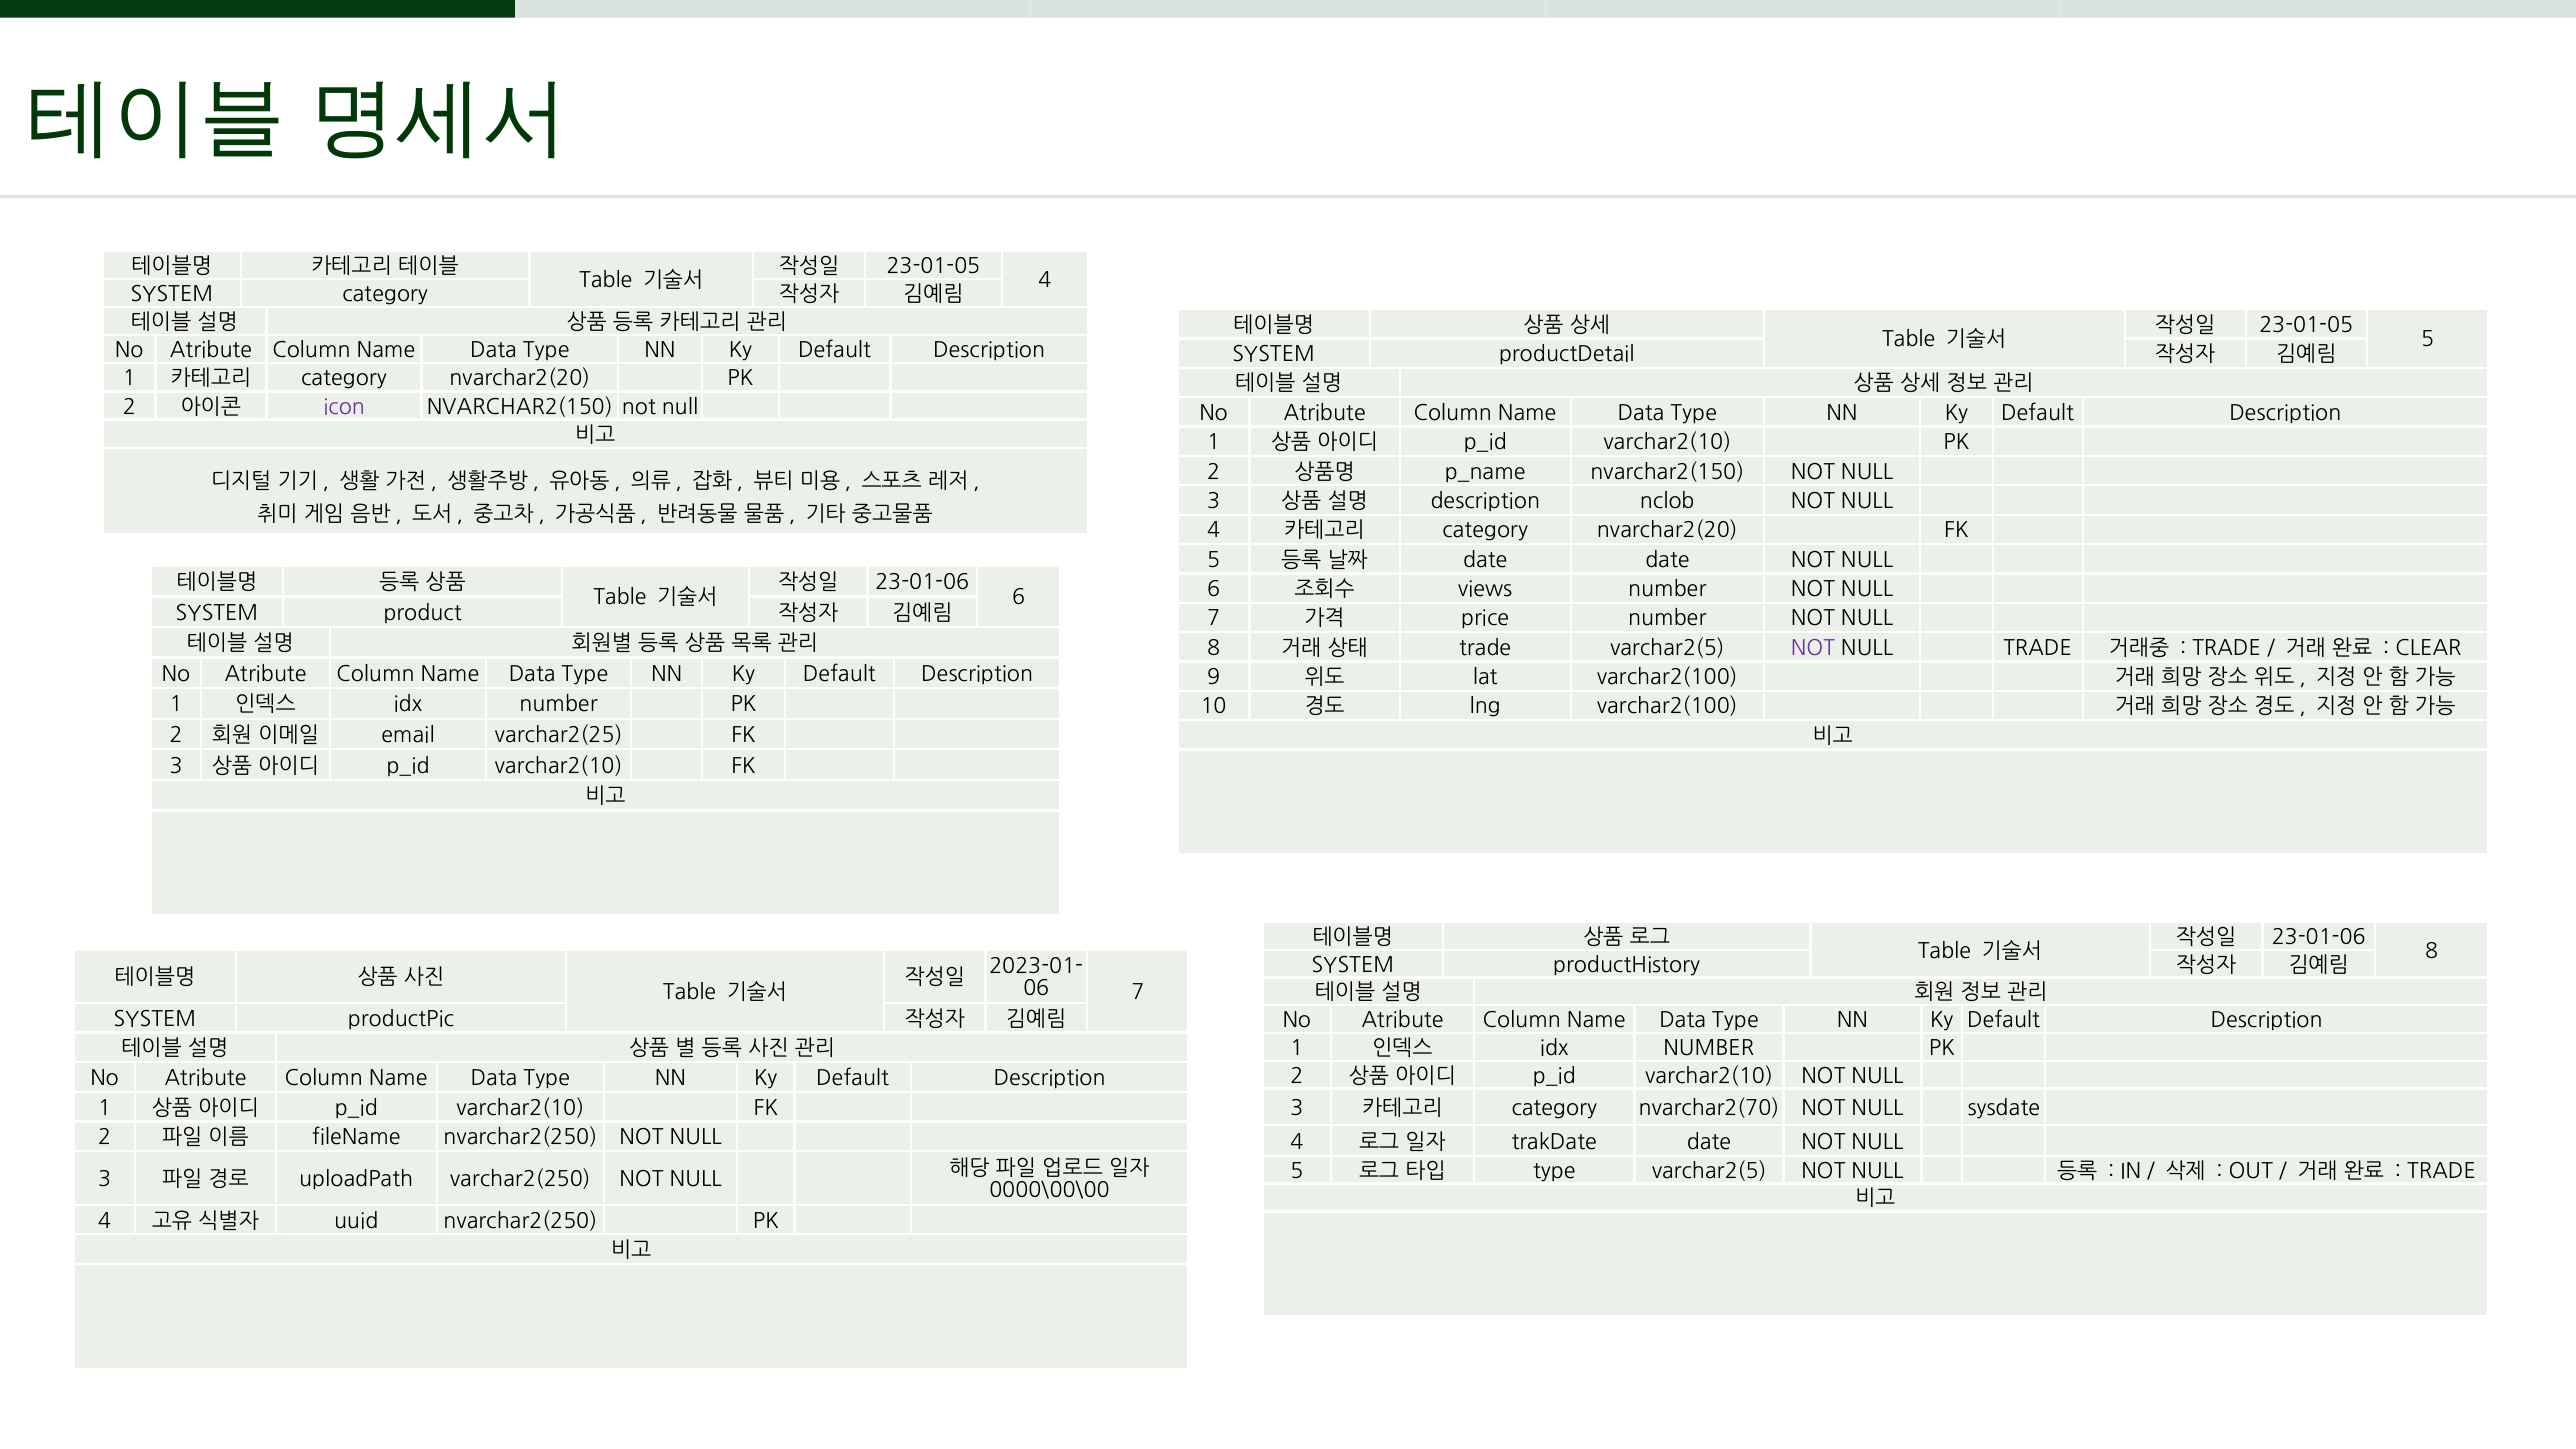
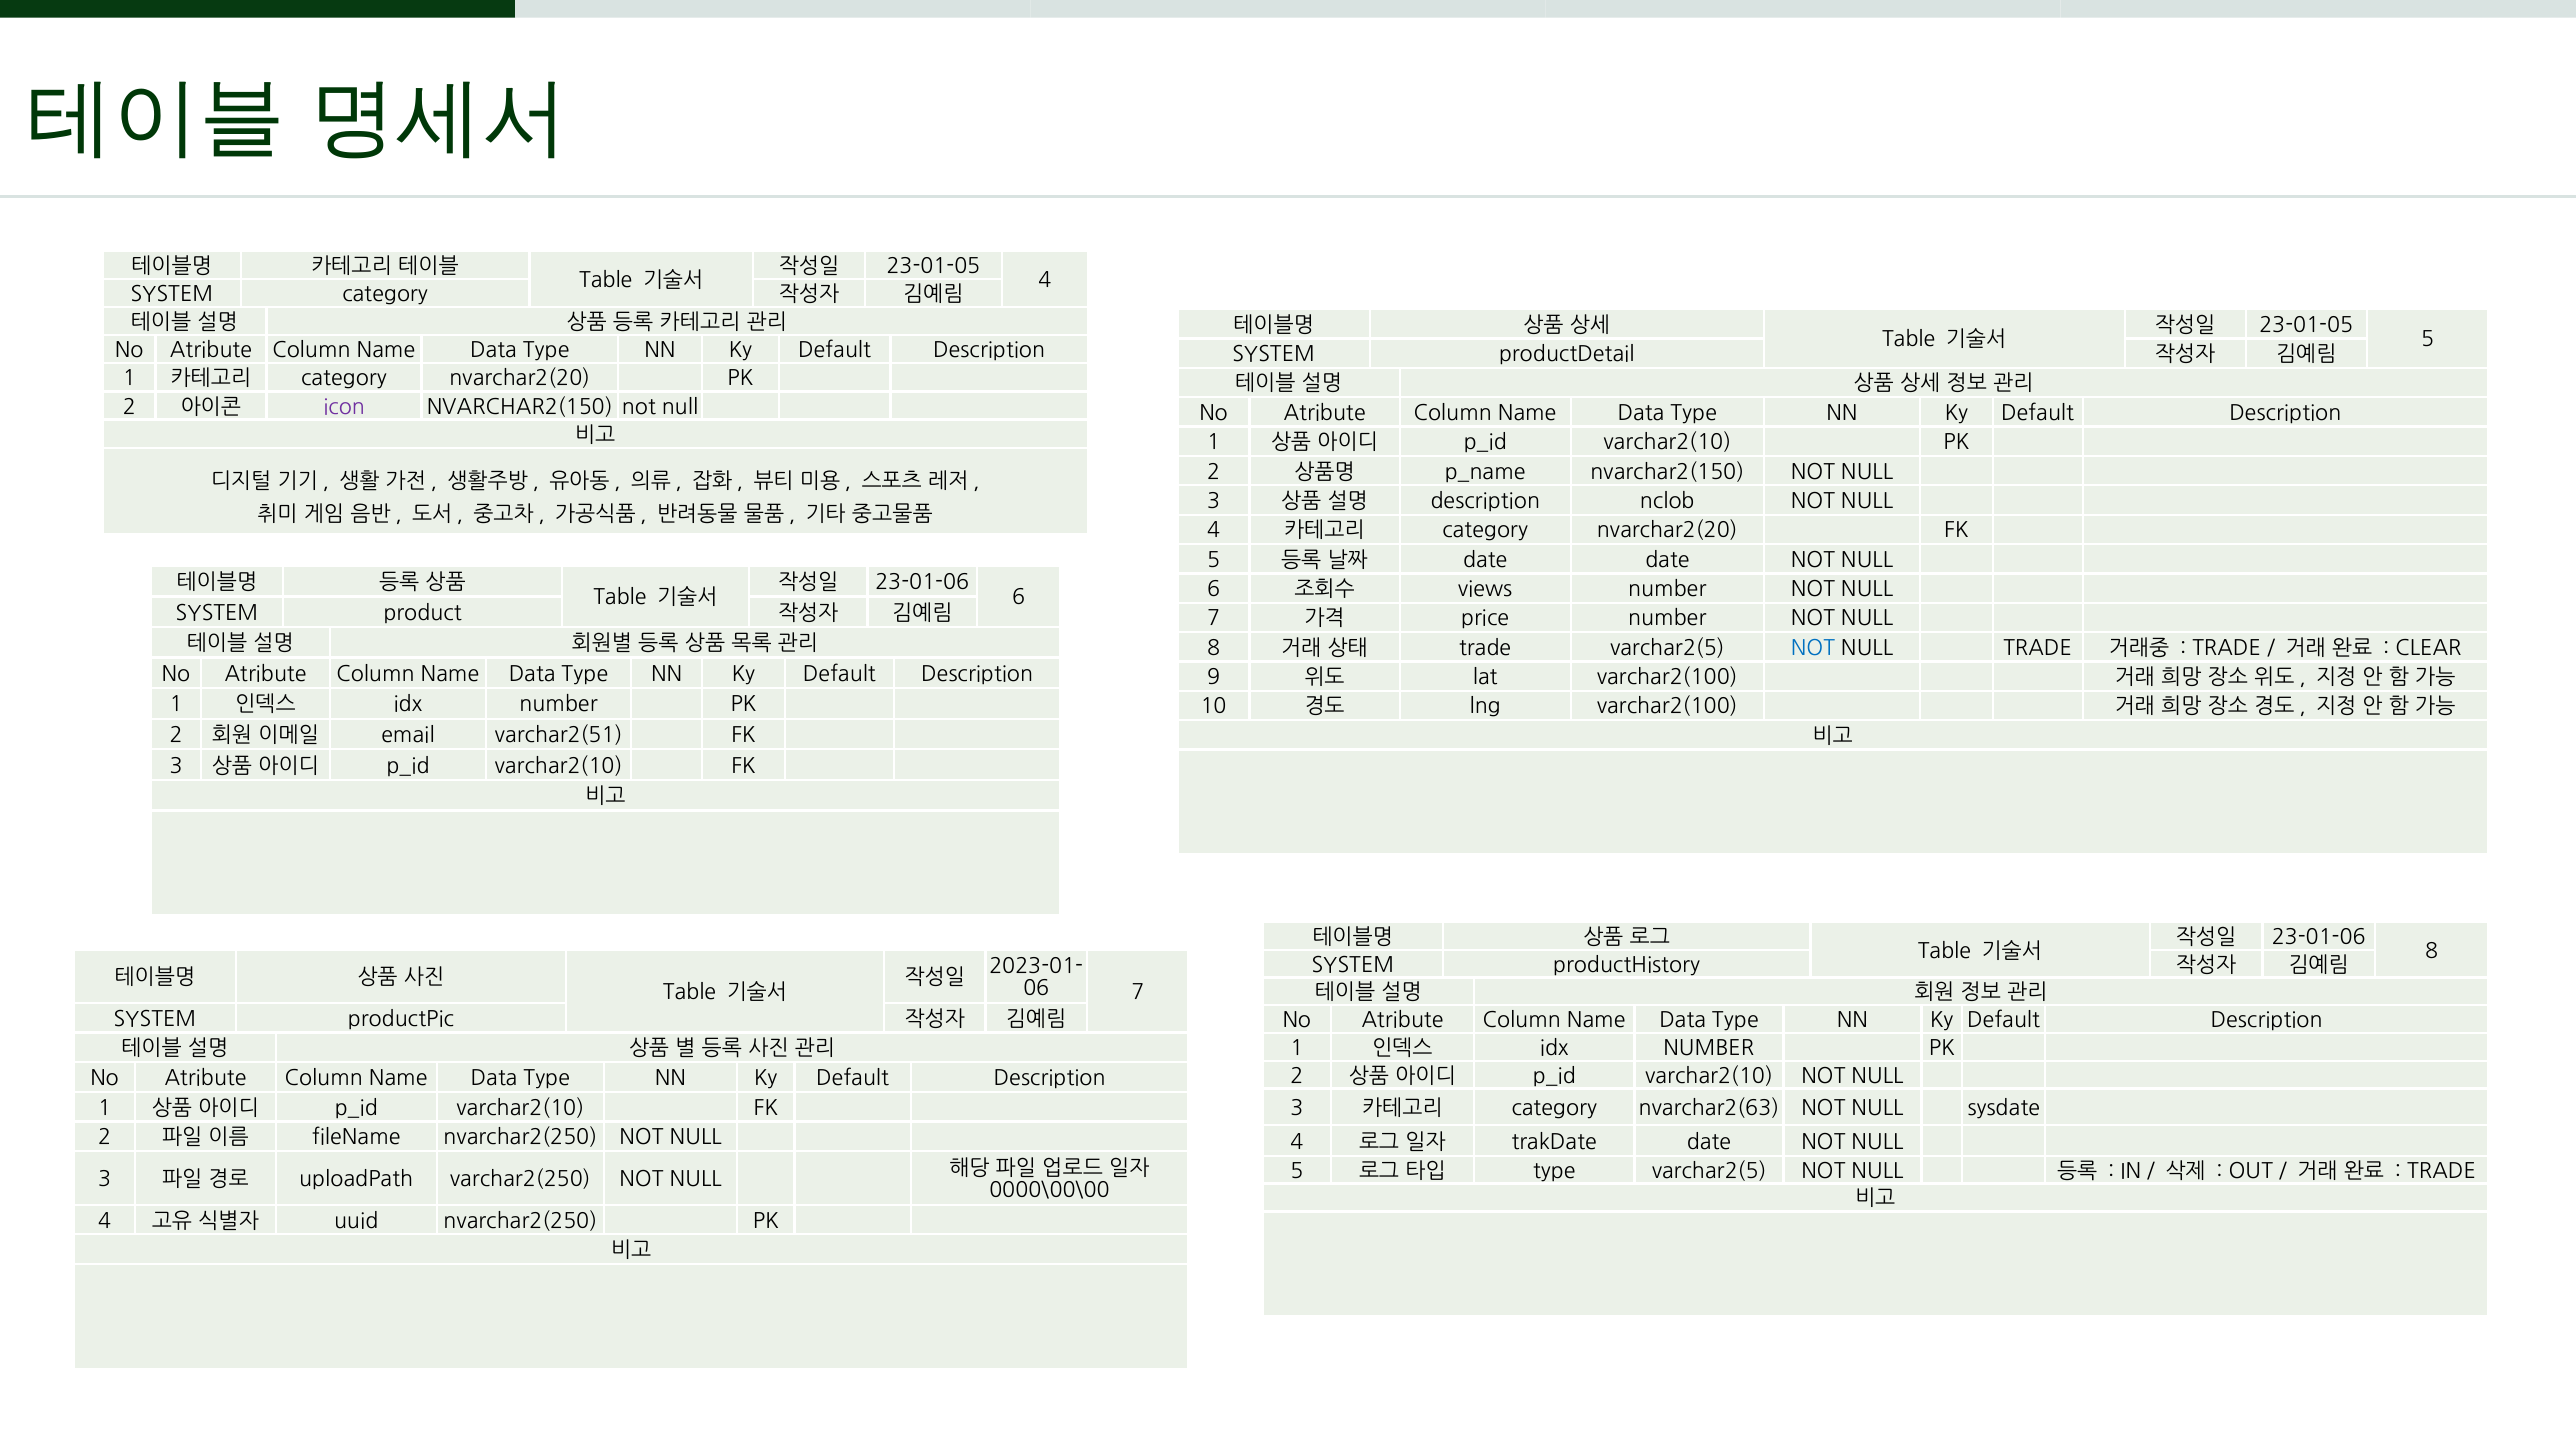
NOT at (1813, 648) colour: purple -> blue
varchar2(25: varchar2(25 -> varchar2(51
nvarchar2(70: nvarchar2(70 -> nvarchar2(63
